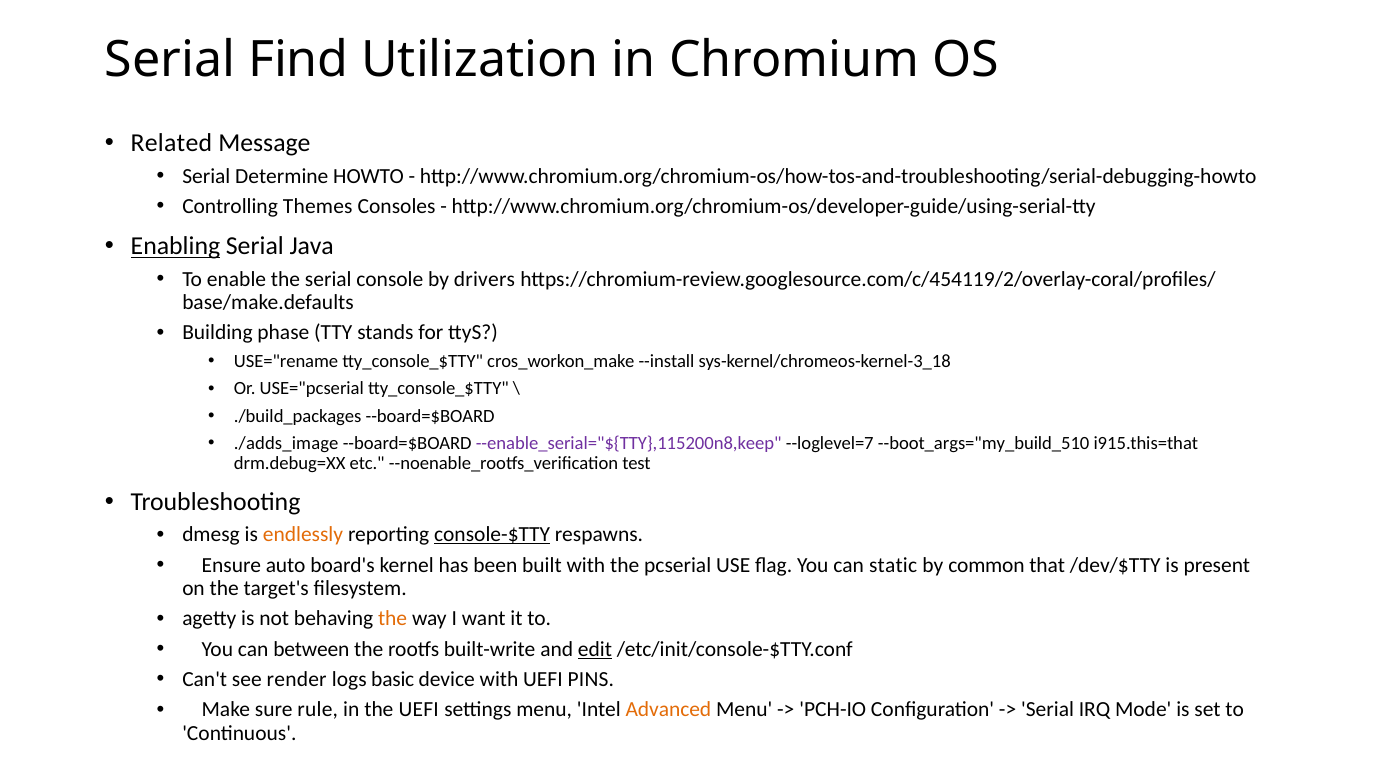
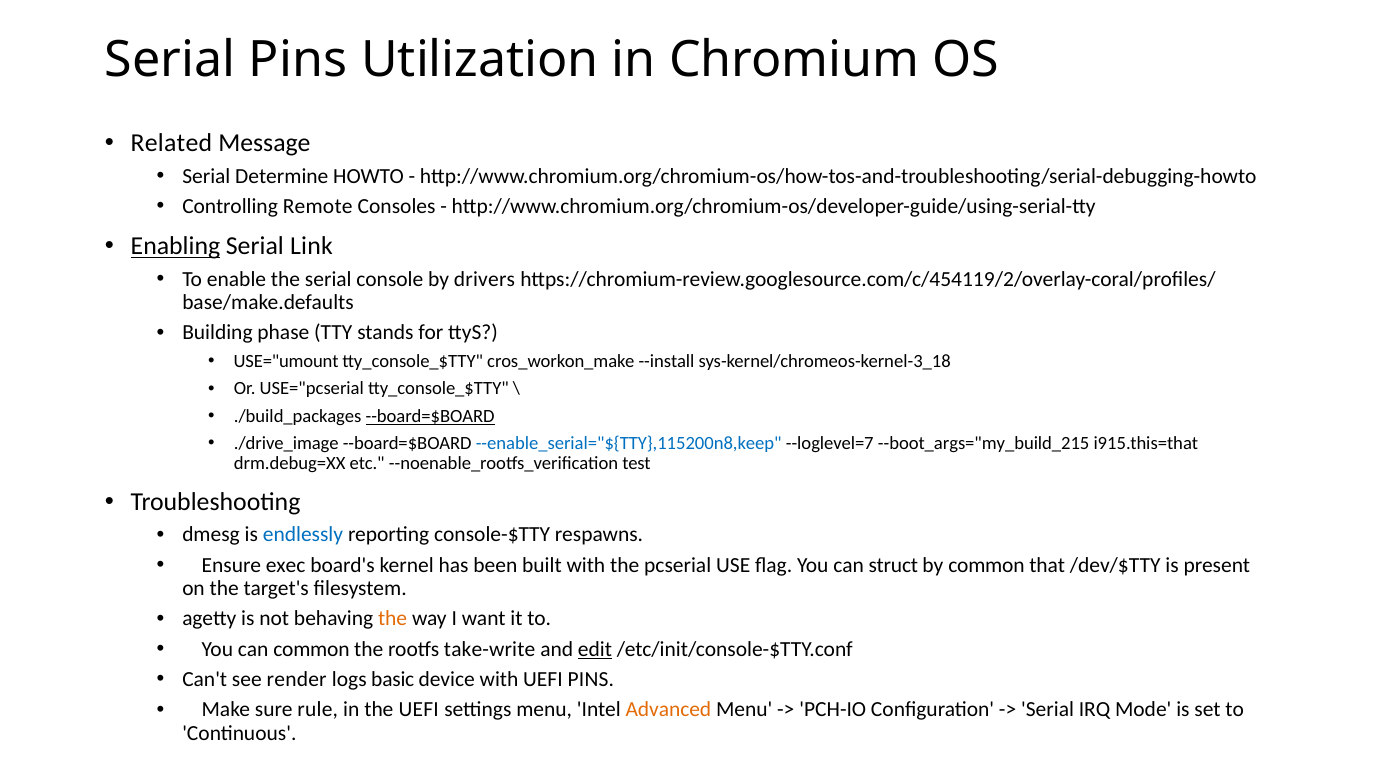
Serial Find: Find -> Pins
Themes: Themes -> Remote
Java: Java -> Link
USE="rename: USE="rename -> USE="umount
--board=$BOARD at (430, 416) underline: none -> present
./adds_image: ./adds_image -> ./drive_image
--enable_serial="${TTY},115200n8,keep colour: purple -> blue
--boot_args="my_build_510: --boot_args="my_build_510 -> --boot_args="my_build_215
endlessly colour: orange -> blue
console-$TTY underline: present -> none
auto: auto -> exec
static: static -> struct
can between: between -> common
built-write: built-write -> take-write
